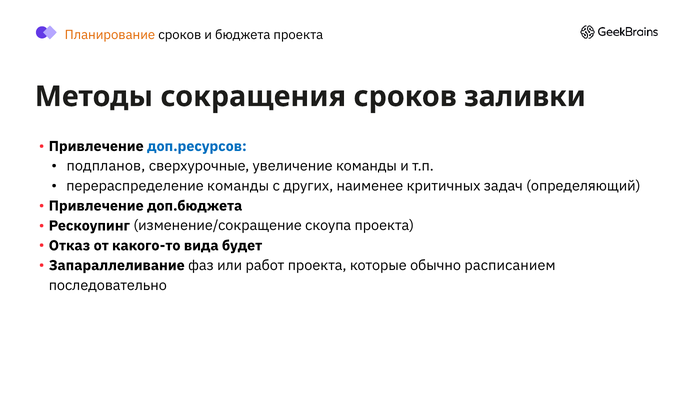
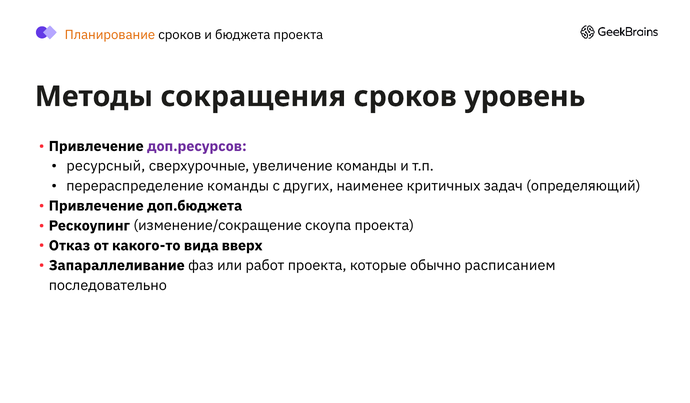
заливки: заливки -> уровень
доп.ресурсов colour: blue -> purple
подпланов: подпланов -> ресурсный
будет: будет -> вверх
